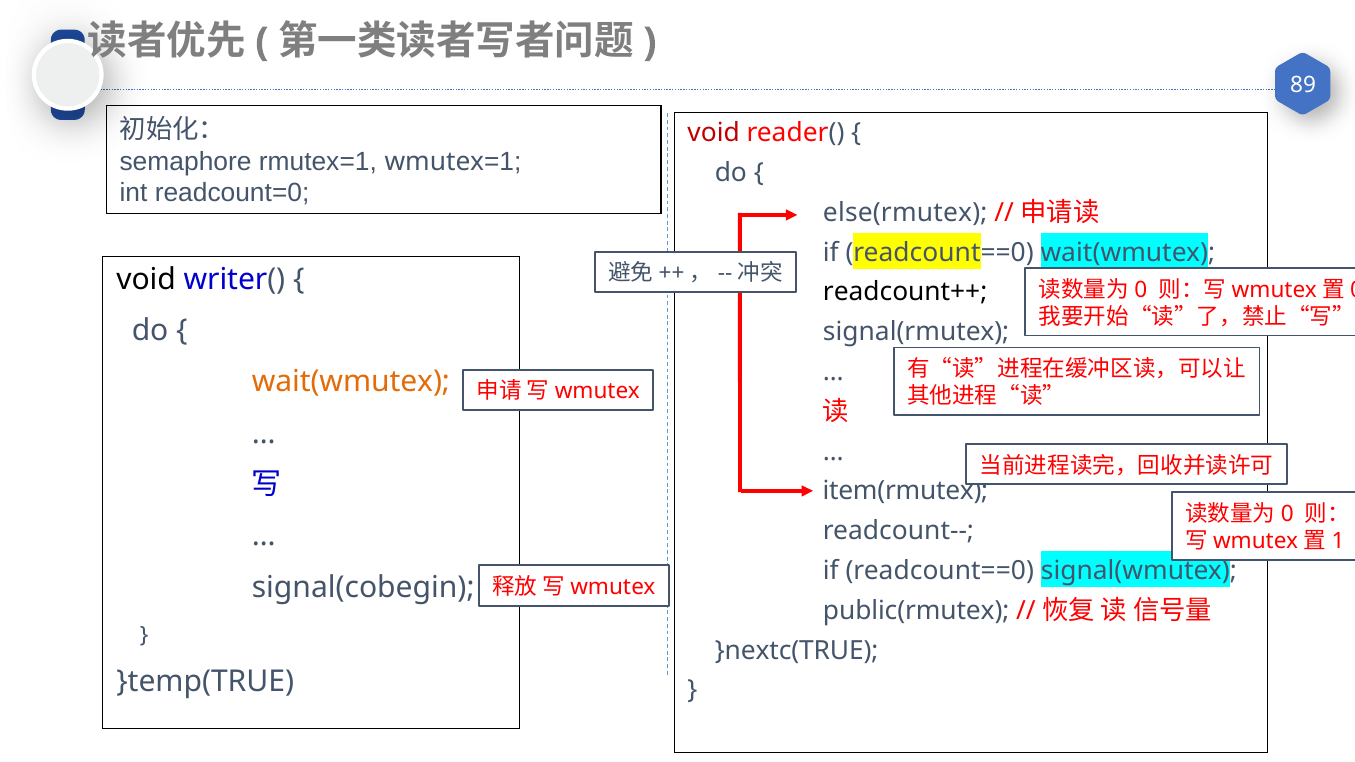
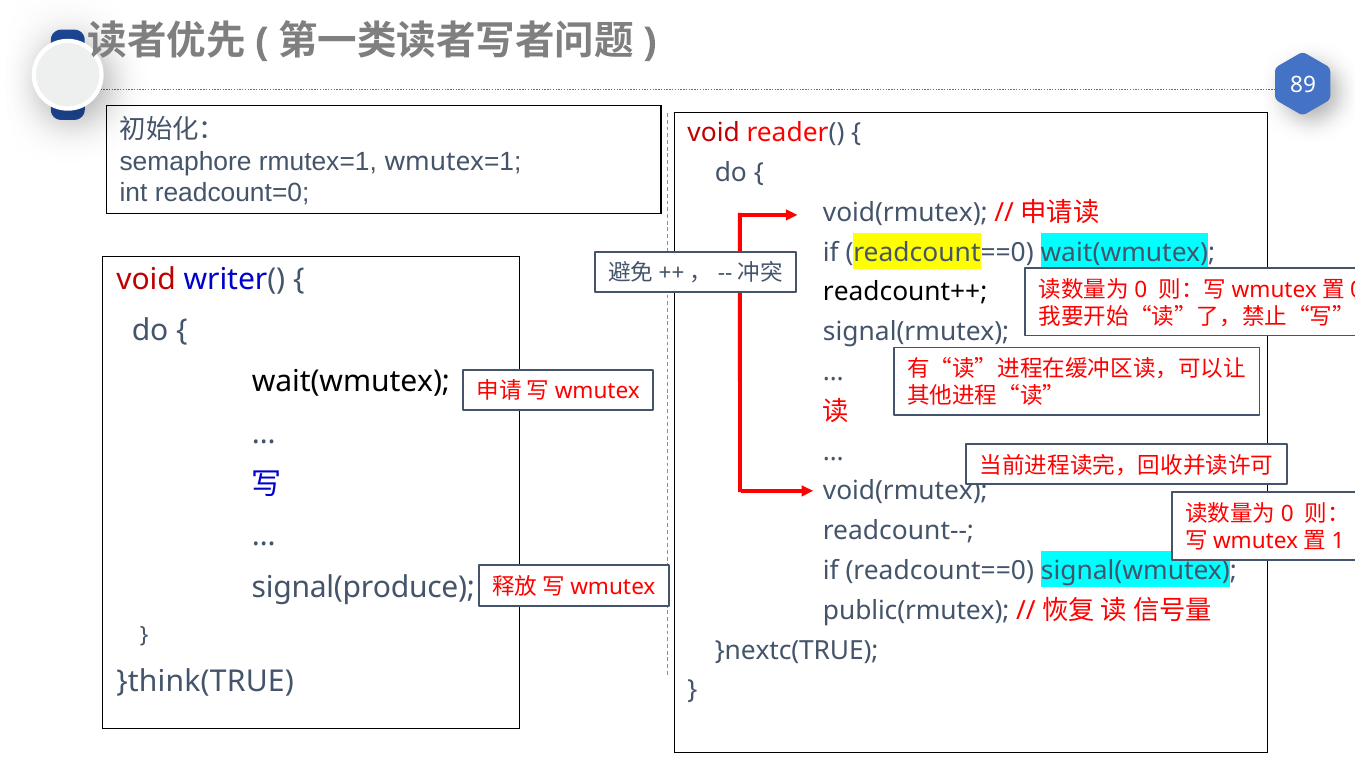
else(rmutex at (905, 213): else(rmutex -> void(rmutex
void at (146, 280) colour: black -> red
wait(wmutex at (351, 382) colour: orange -> black
item(rmutex at (905, 491): item(rmutex -> void(rmutex
signal(cobegin: signal(cobegin -> signal(produce
}temp(TRUE: }temp(TRUE -> }think(TRUE
